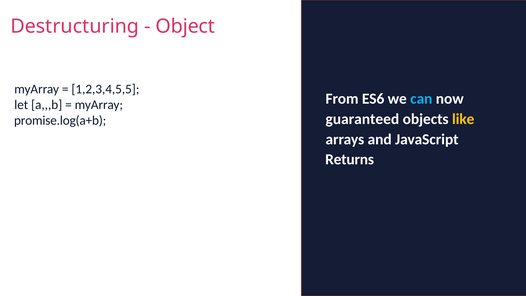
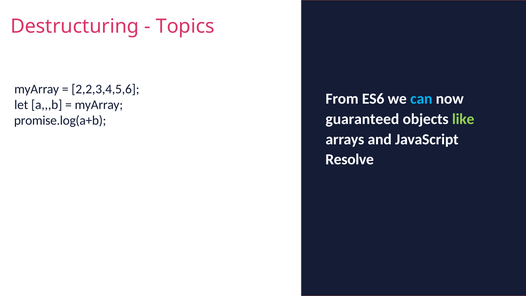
Object: Object -> Topics
1,2,3,4,5,5: 1,2,3,4,5,5 -> 2,2,3,4,5,6
like colour: yellow -> light green
Returns: Returns -> Resolve
